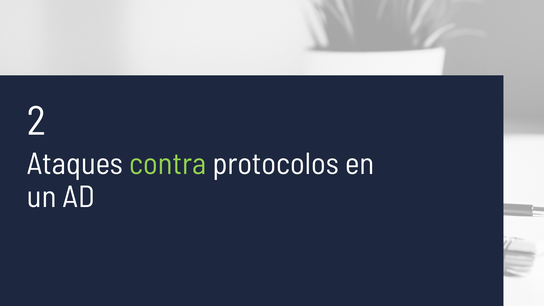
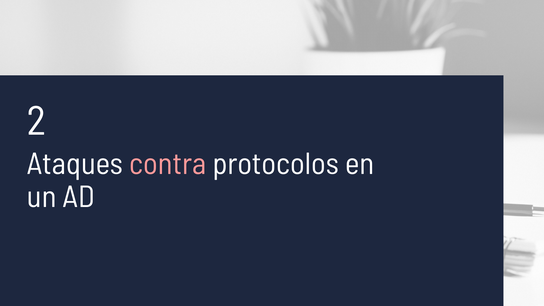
contra colour: light green -> pink
